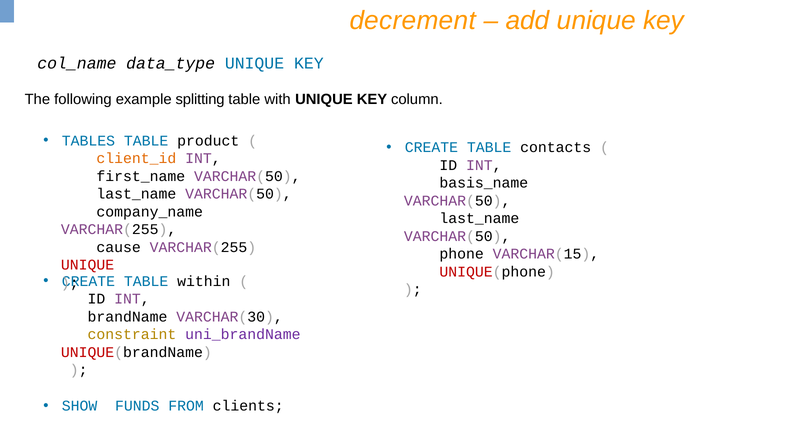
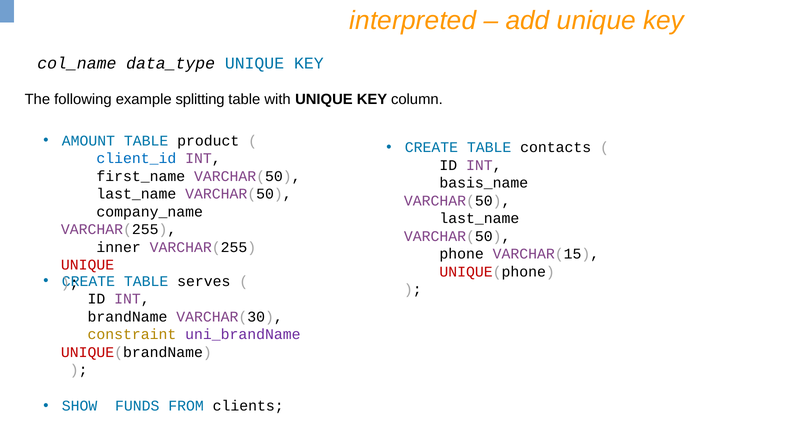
decrement: decrement -> interpreted
TABLES: TABLES -> AMOUNT
client_id colour: orange -> blue
cause: cause -> inner
within: within -> serves
